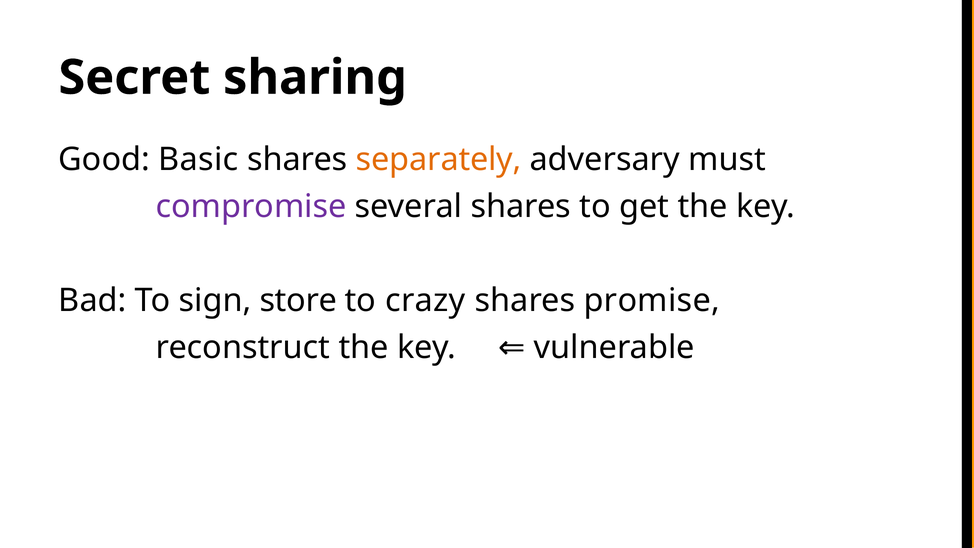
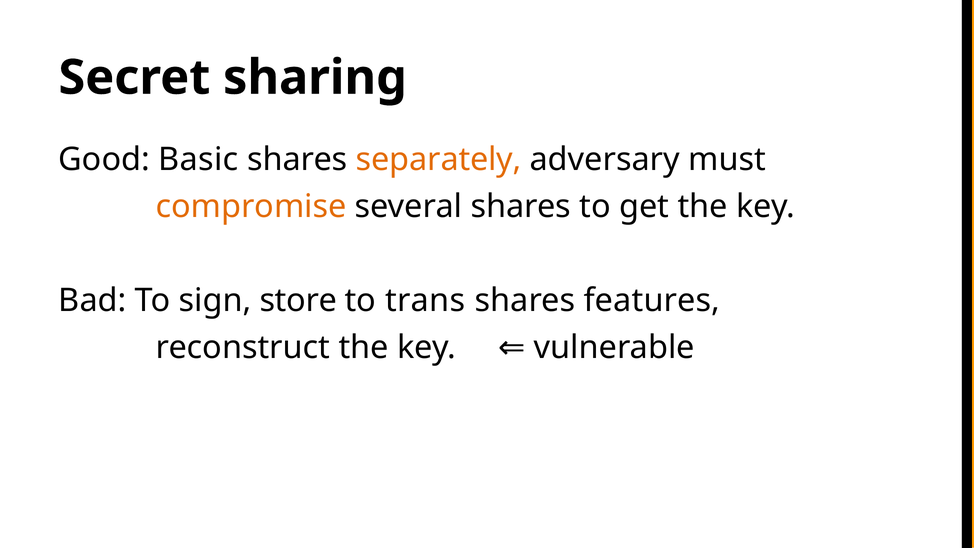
compromise colour: purple -> orange
crazy: crazy -> trans
promise: promise -> features
